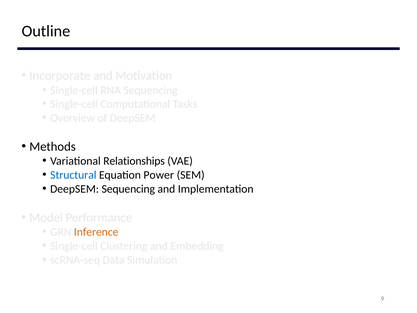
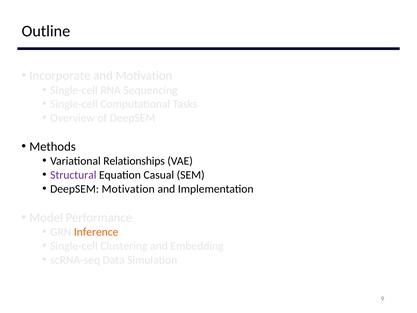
Structural colour: blue -> purple
Power: Power -> Casual
DeepSEM Sequencing: Sequencing -> Motivation
